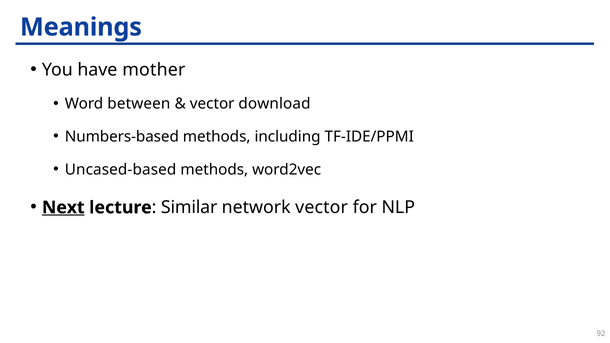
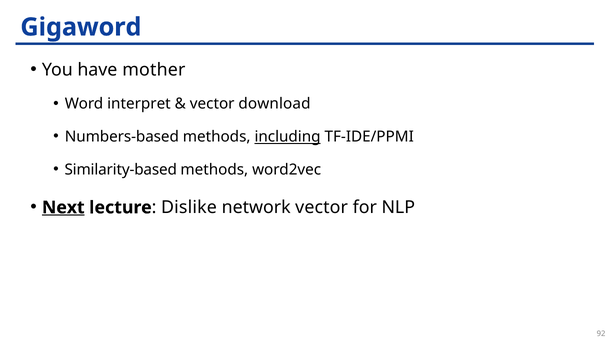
Meanings: Meanings -> Gigaword
between: between -> interpret
including underline: none -> present
Uncased-based: Uncased-based -> Similarity-based
Similar: Similar -> Dislike
